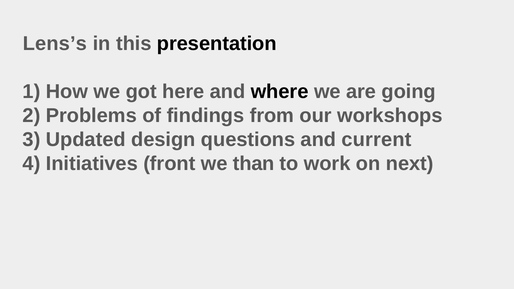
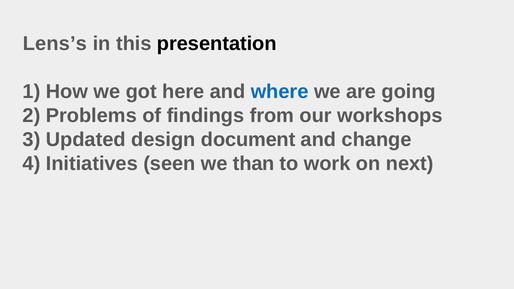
where colour: black -> blue
questions: questions -> document
current: current -> change
front: front -> seen
